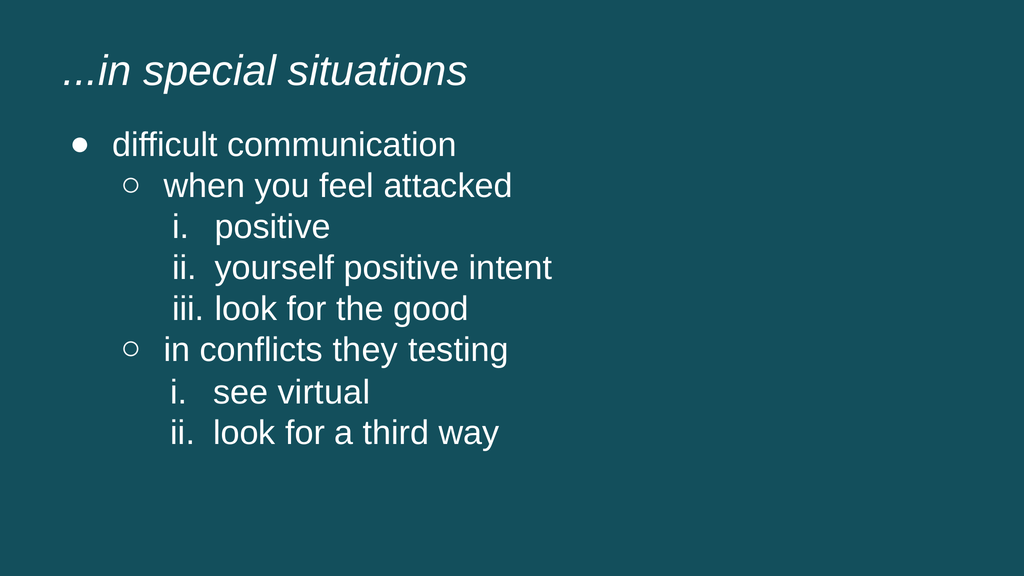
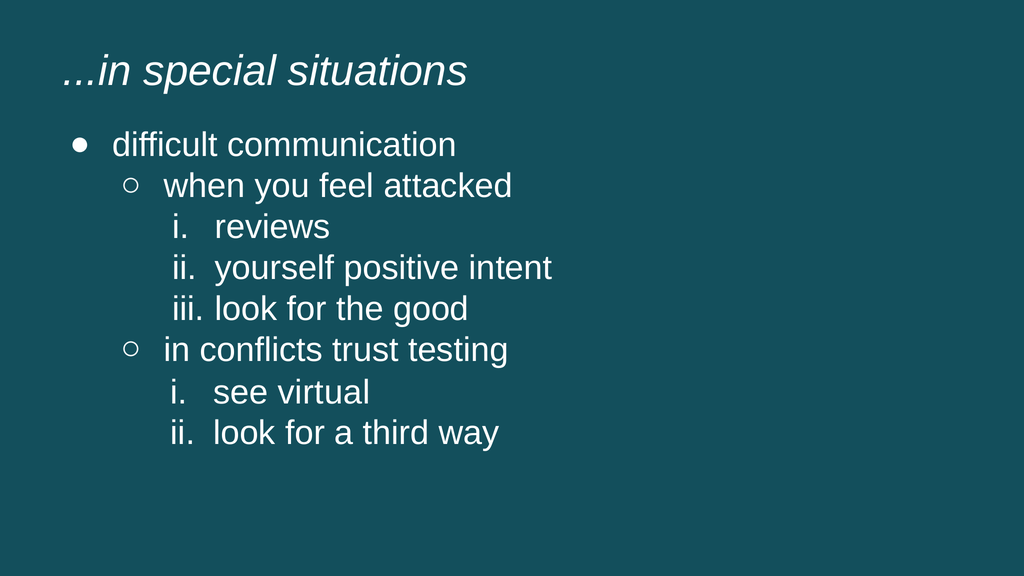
positive at (273, 227): positive -> reviews
they: they -> trust
